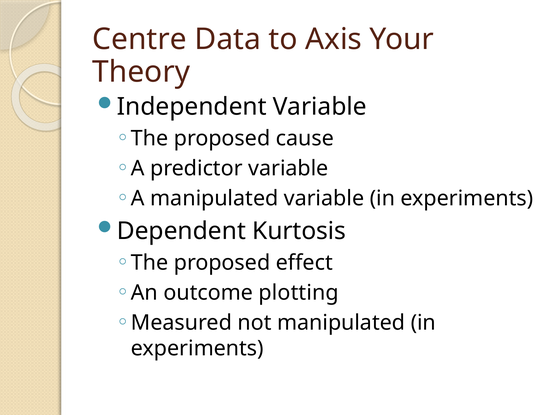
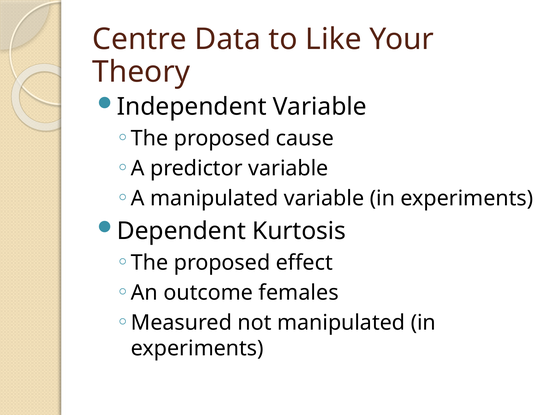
Axis: Axis -> Like
plotting: plotting -> females
